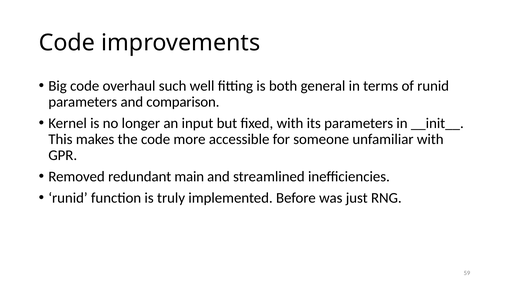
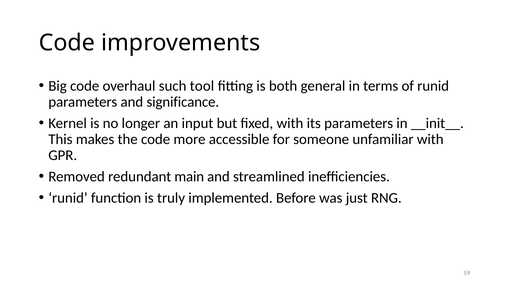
well: well -> tool
comparison: comparison -> significance
